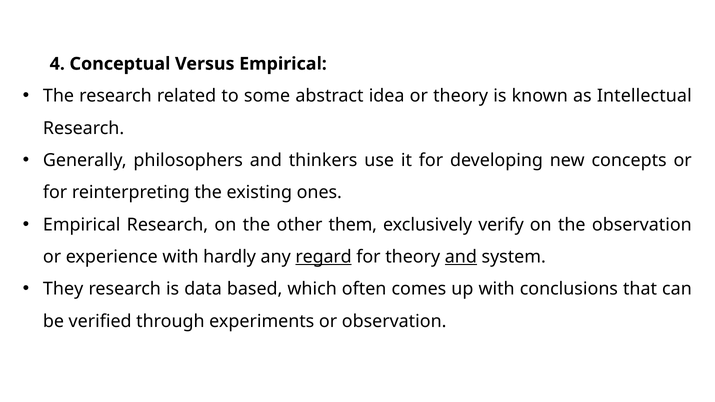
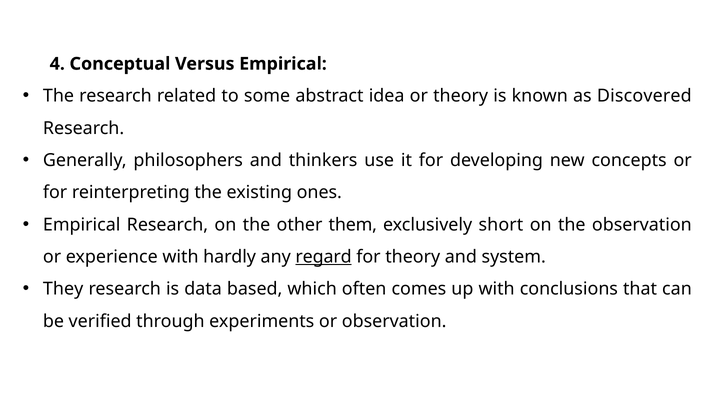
Intellectual: Intellectual -> Discovered
verify: verify -> short
and at (461, 257) underline: present -> none
